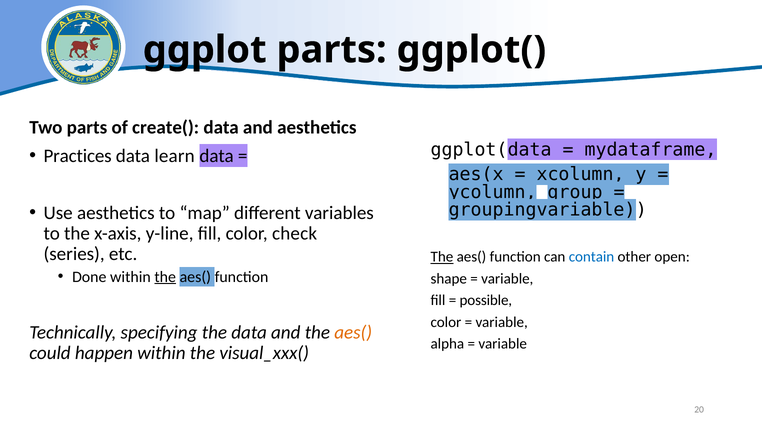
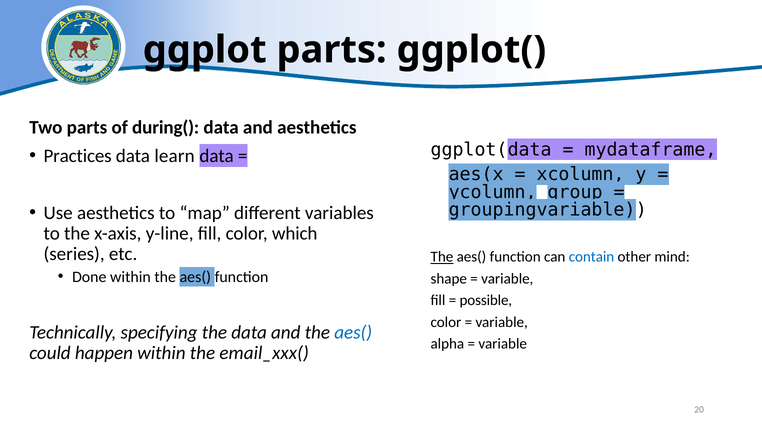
create(: create( -> during(
check: check -> which
open: open -> mind
the at (165, 277) underline: present -> none
aes( at (353, 332) colour: orange -> blue
visual_xxx(: visual_xxx( -> email_xxx(
